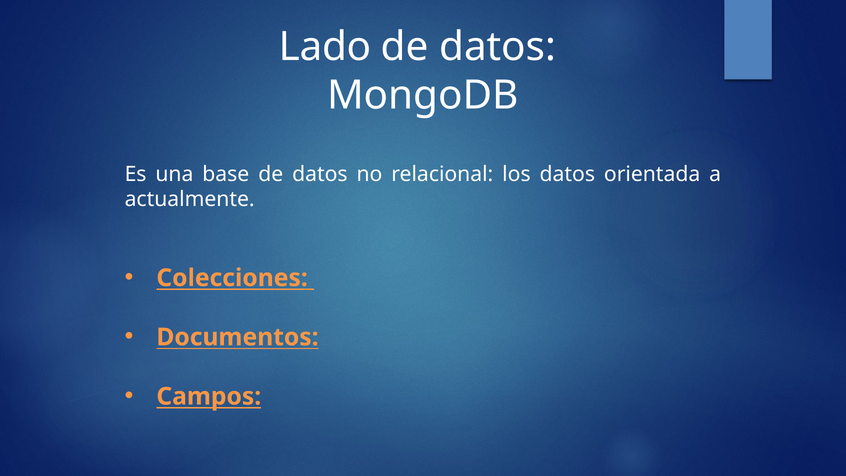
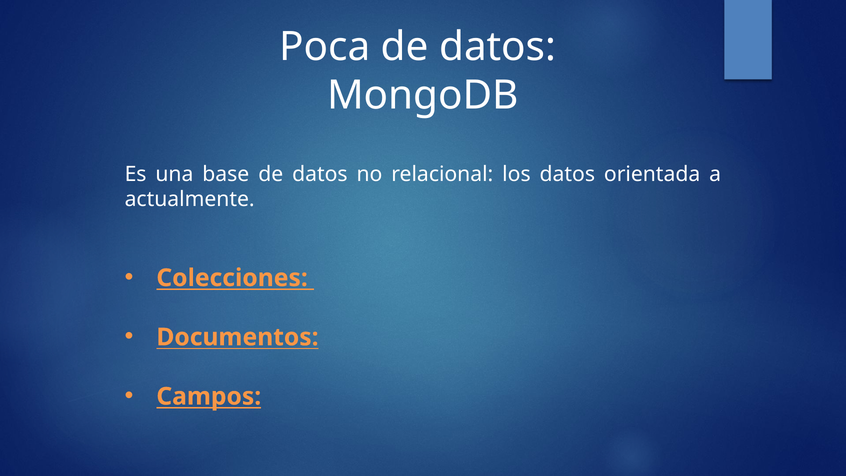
Lado: Lado -> Poca
